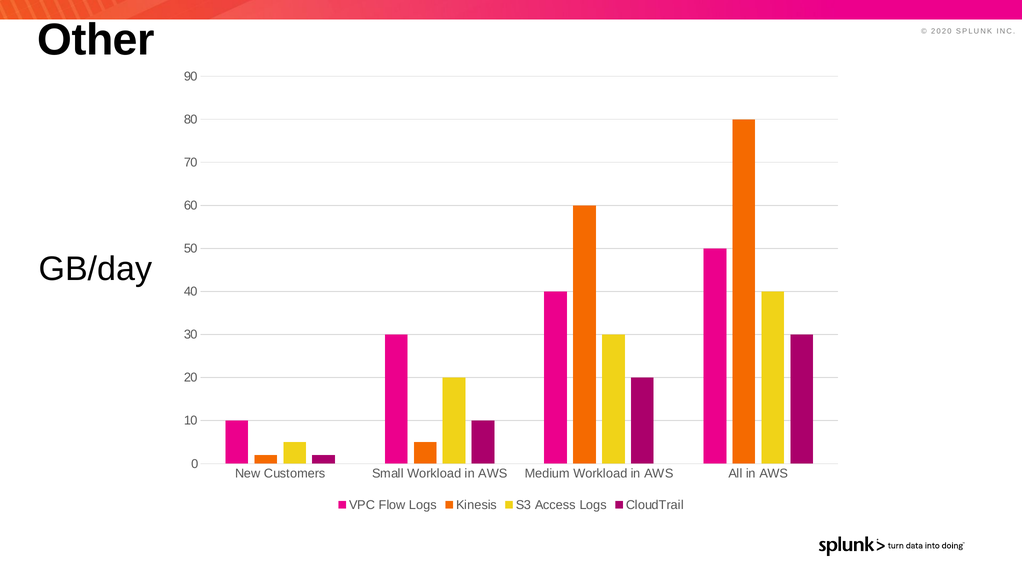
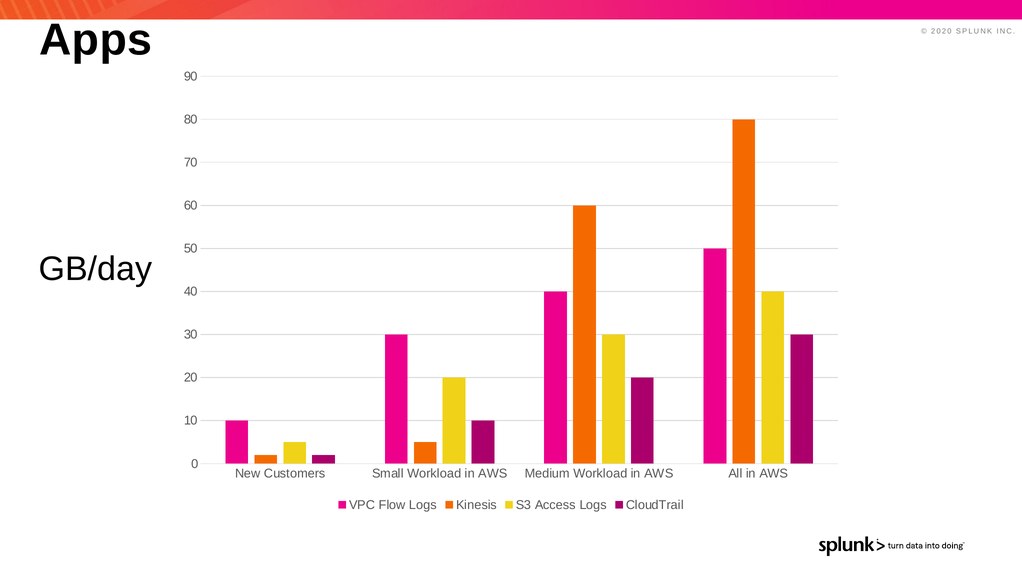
Other: Other -> Apps
